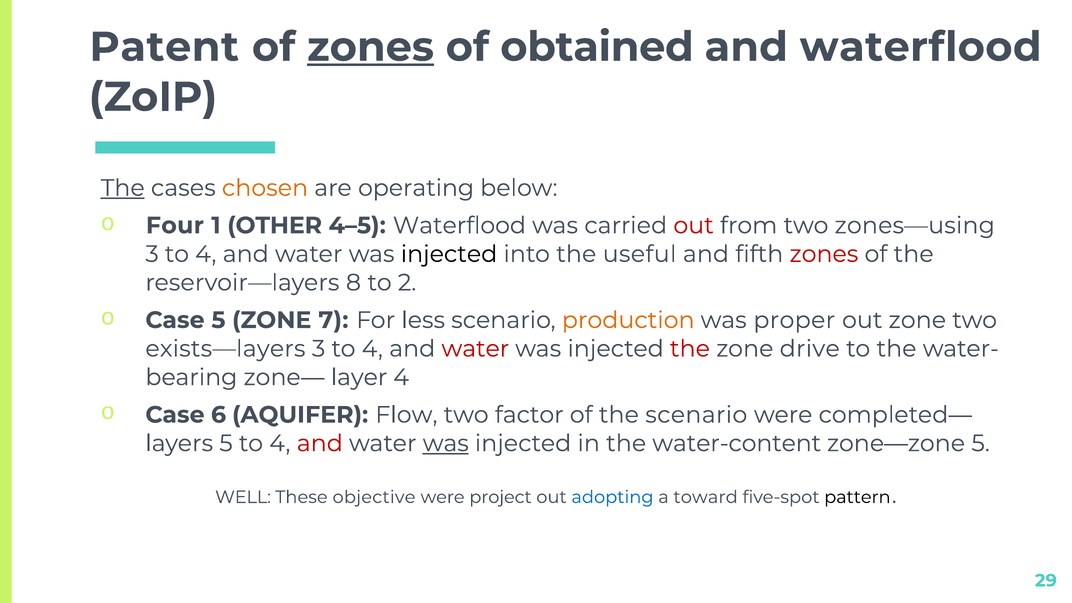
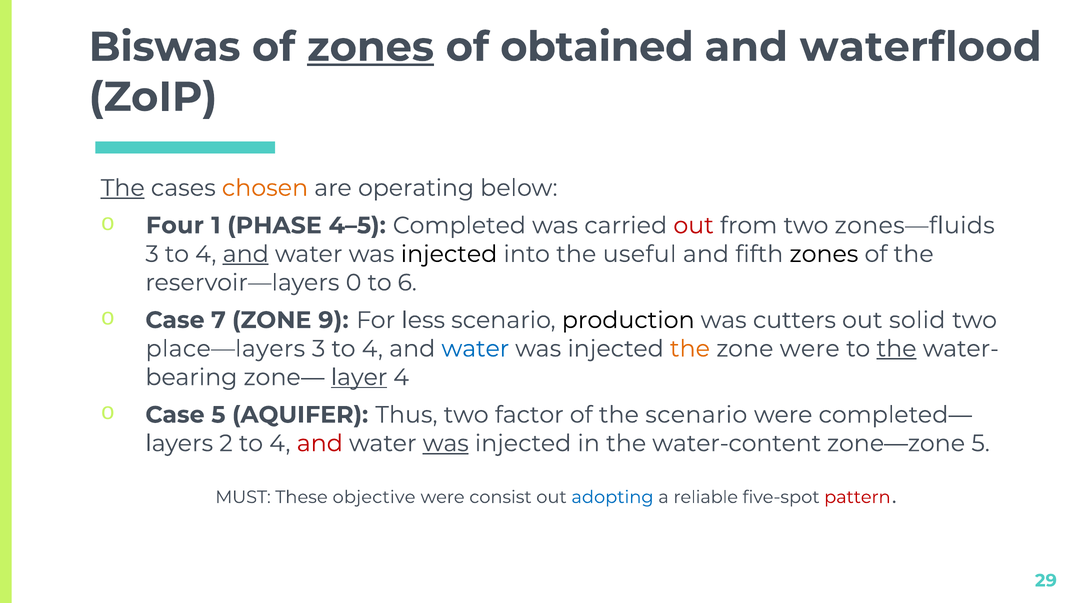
Patent: Patent -> Biswas
OTHER: OTHER -> PHASE
4–5 Waterflood: Waterflood -> Completed
zones—using: zones—using -> zones—fluids
and at (246, 254) underline: none -> present
zones at (824, 254) colour: red -> black
8: 8 -> 0
2: 2 -> 6
Case 5: 5 -> 7
7: 7 -> 9
production colour: orange -> black
proper: proper -> cutters
out zone: zone -> solid
exists—layers: exists—layers -> place—layers
water at (475, 349) colour: red -> blue
the at (690, 349) colour: red -> orange
zone drive: drive -> were
the at (897, 349) underline: none -> present
layer underline: none -> present
Case 6: 6 -> 5
Flow: Flow -> Thus
5 at (226, 443): 5 -> 2
WELL: WELL -> MUST
project: project -> consist
toward: toward -> reliable
pattern colour: black -> red
